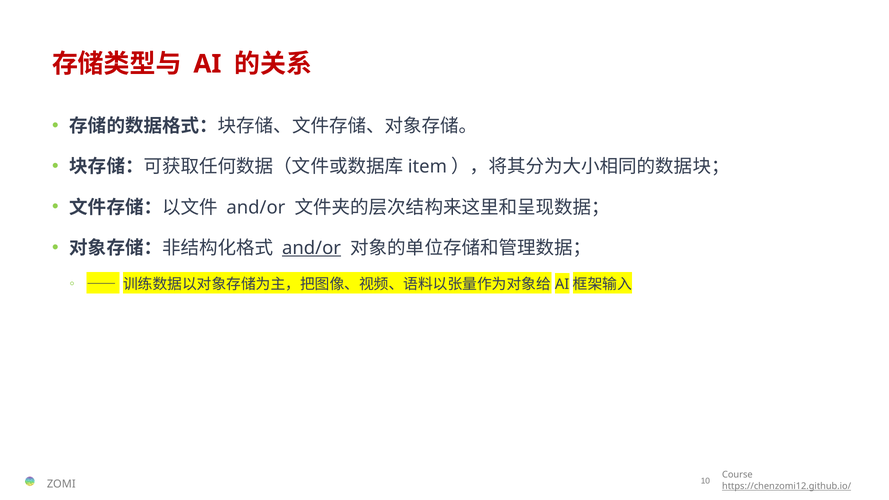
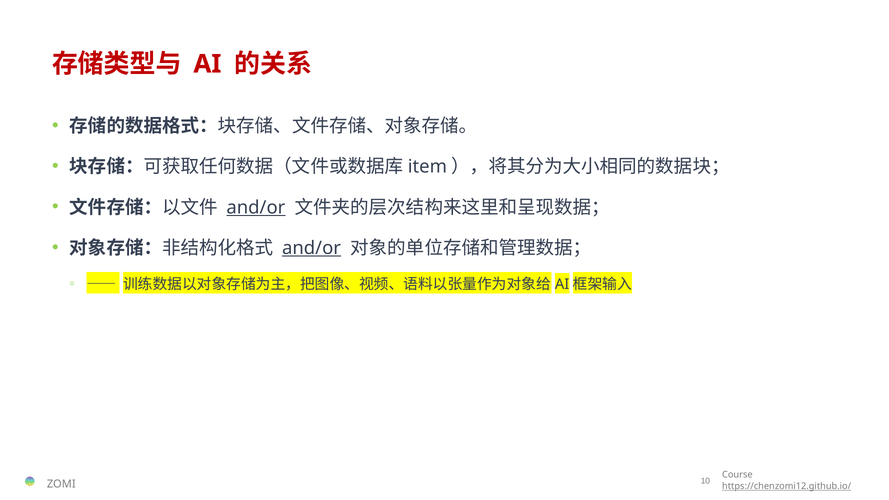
and/or at (256, 207) underline: none -> present
